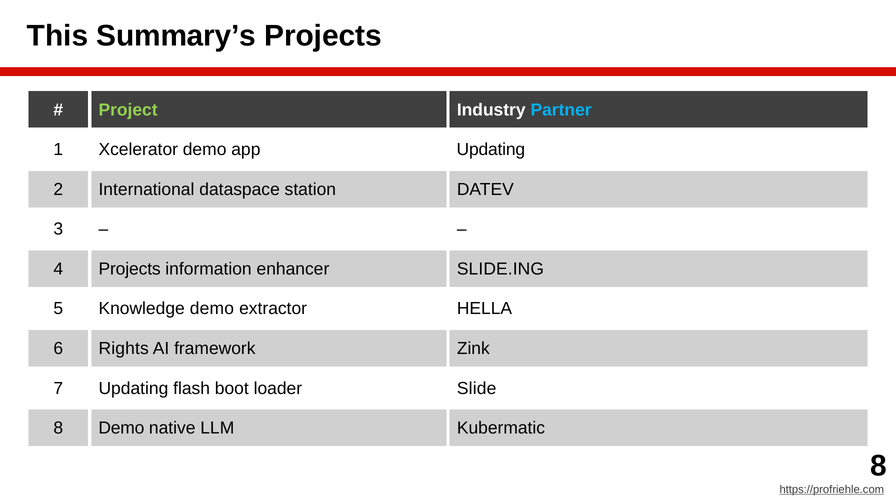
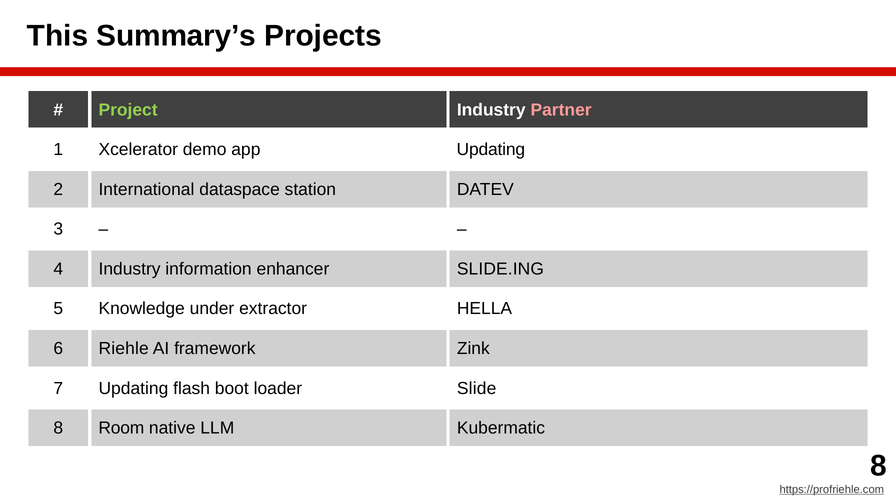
Partner colour: light blue -> pink
4 Projects: Projects -> Industry
Knowledge demo: demo -> under
Rights: Rights -> Riehle
8 Demo: Demo -> Room
